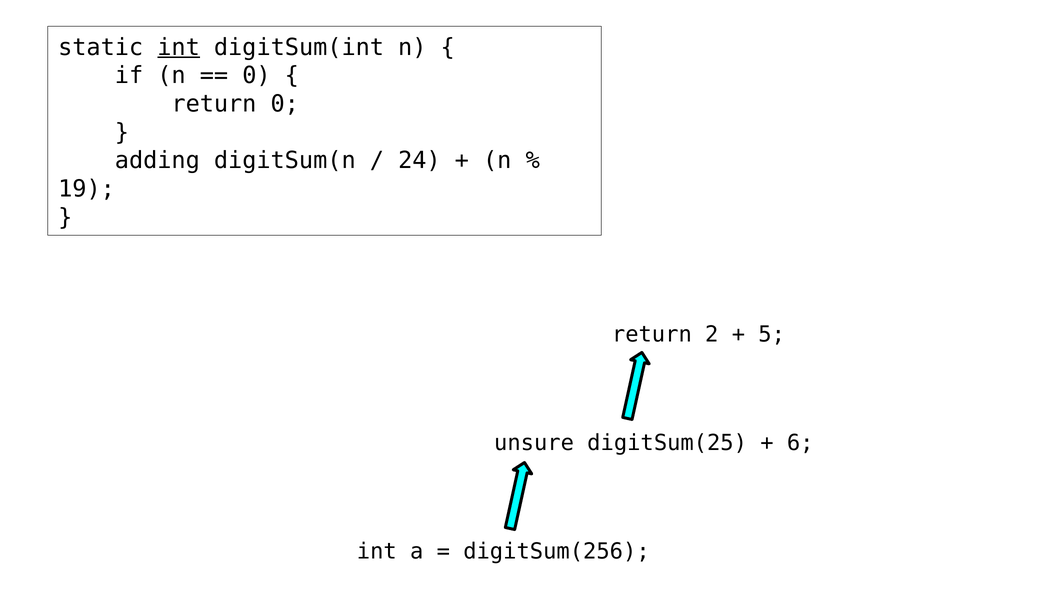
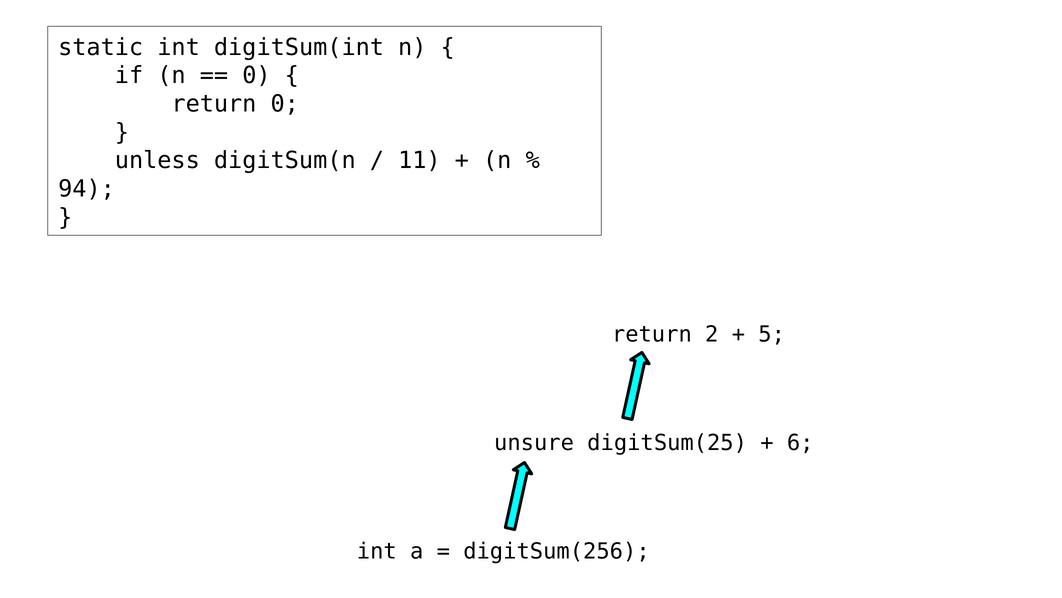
int at (179, 47) underline: present -> none
adding: adding -> unless
24: 24 -> 11
19: 19 -> 94
